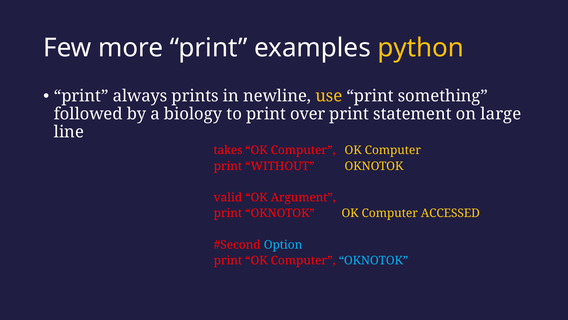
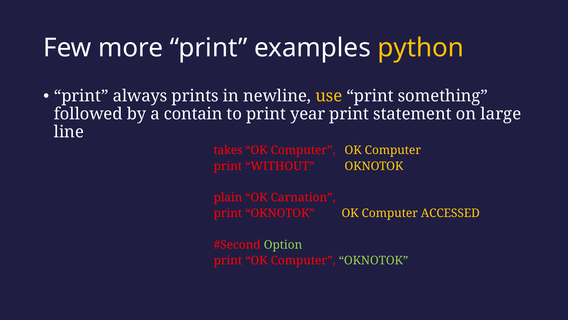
biology: biology -> contain
over: over -> year
valid: valid -> plain
Argument: Argument -> Carnation
Option colour: light blue -> light green
OKNOTOK at (373, 260) colour: light blue -> light green
